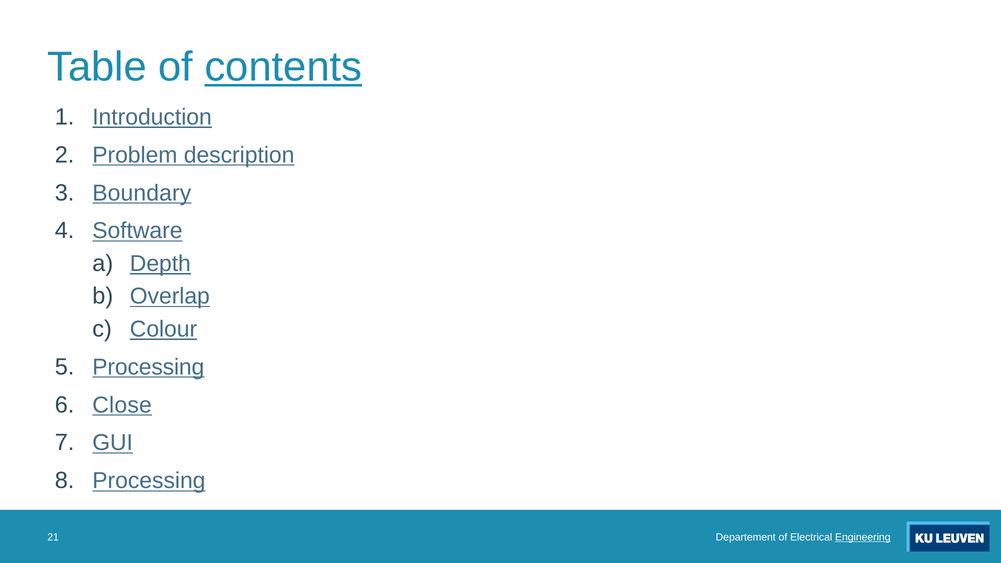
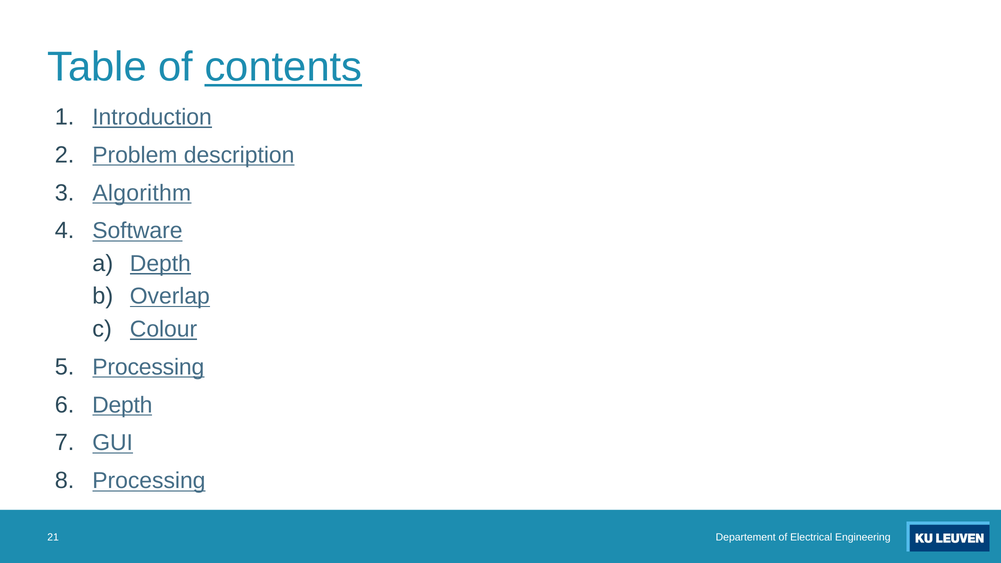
Boundary: Boundary -> Algorithm
Close at (122, 405): Close -> Depth
Engineering underline: present -> none
